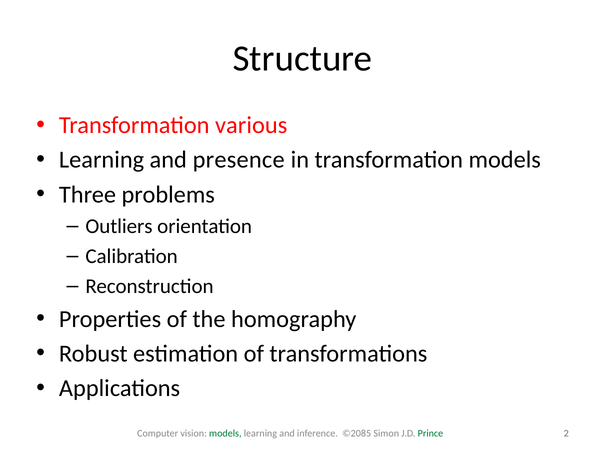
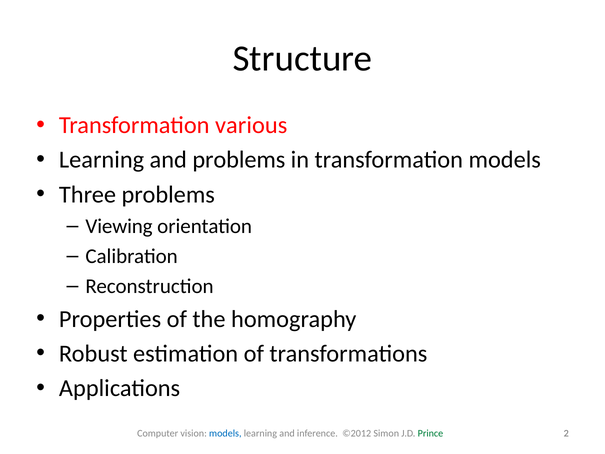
and presence: presence -> problems
Outliers: Outliers -> Viewing
models at (225, 433) colour: green -> blue
©2085: ©2085 -> ©2012
